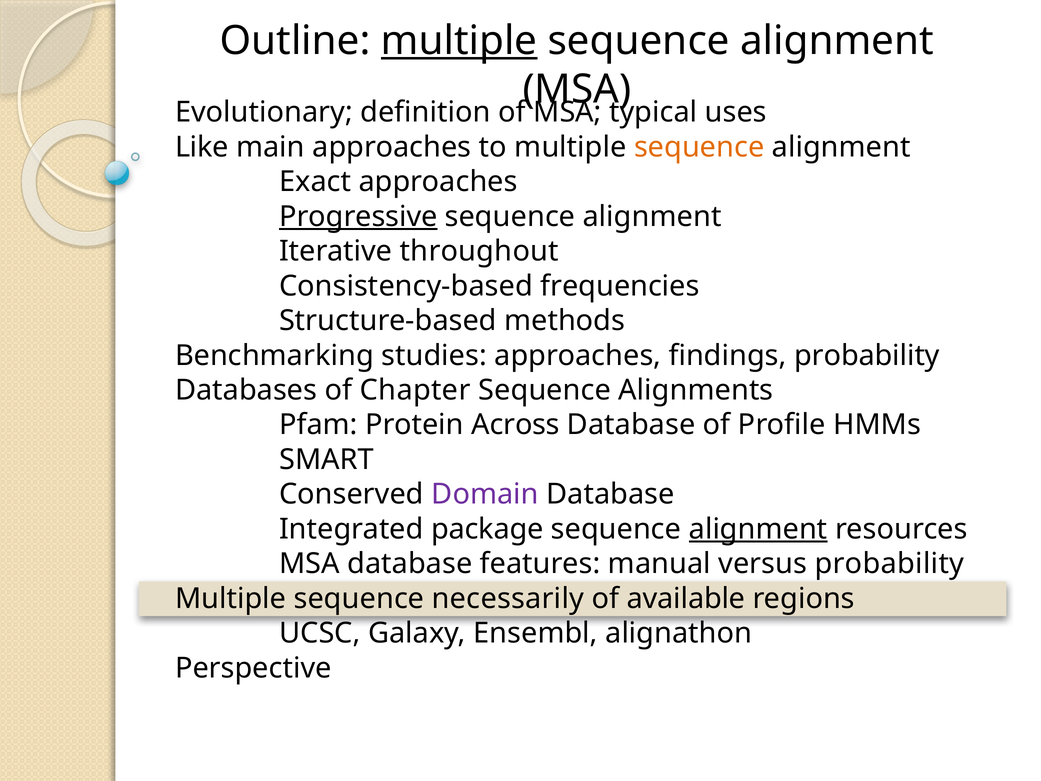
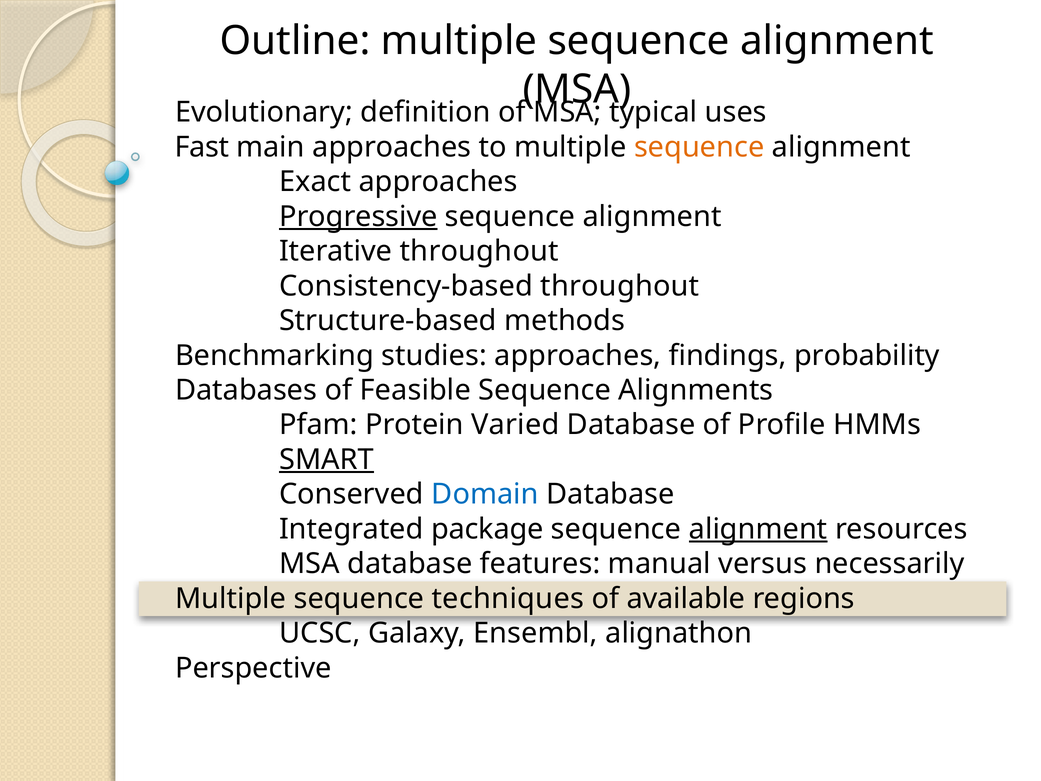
multiple at (459, 41) underline: present -> none
Like: Like -> Fast
Consistency-based frequencies: frequencies -> throughout
Chapter: Chapter -> Feasible
Across: Across -> Varied
SMART underline: none -> present
Domain colour: purple -> blue
versus probability: probability -> necessarily
necessarily: necessarily -> techniques
